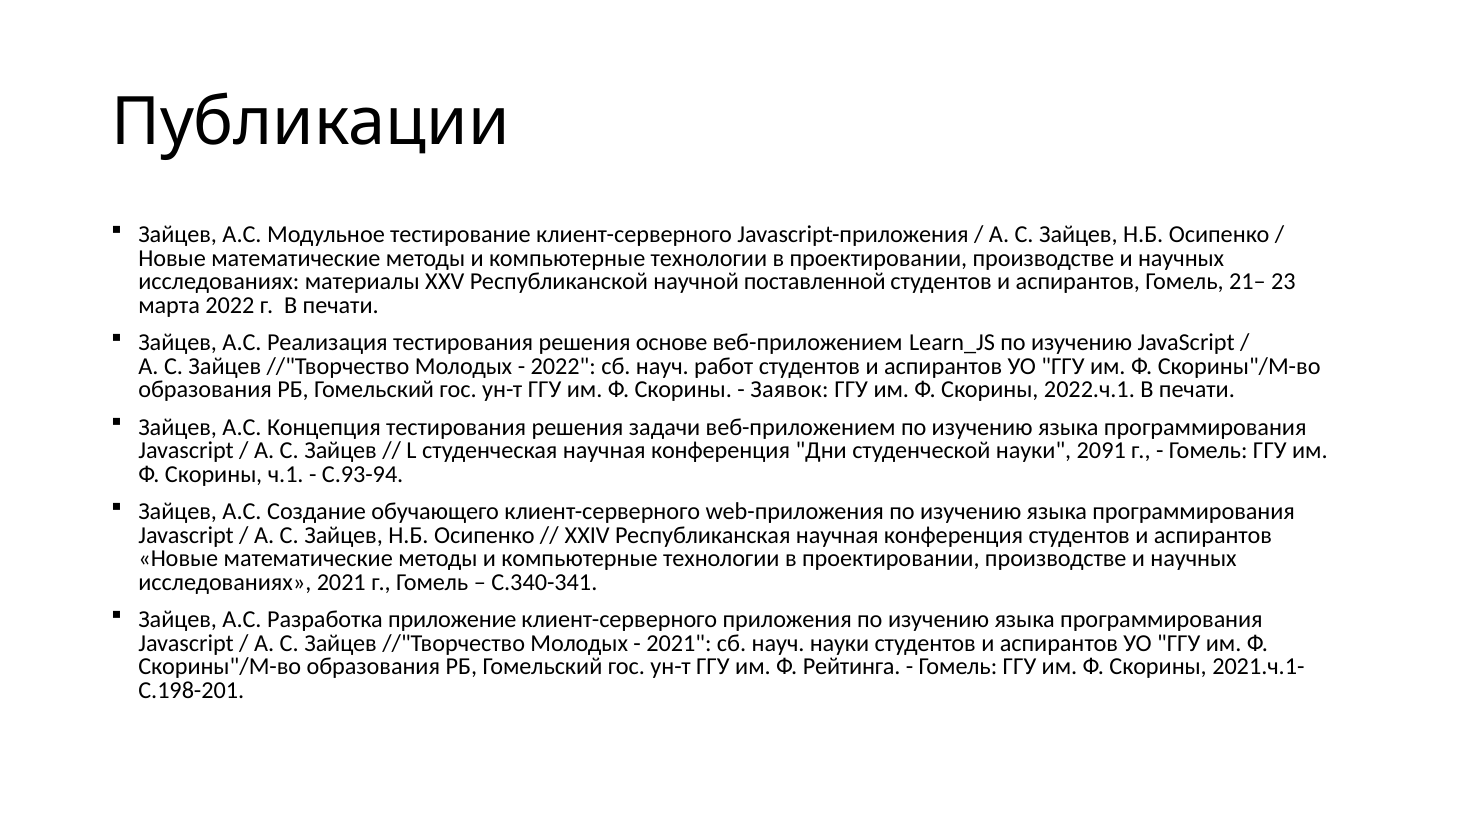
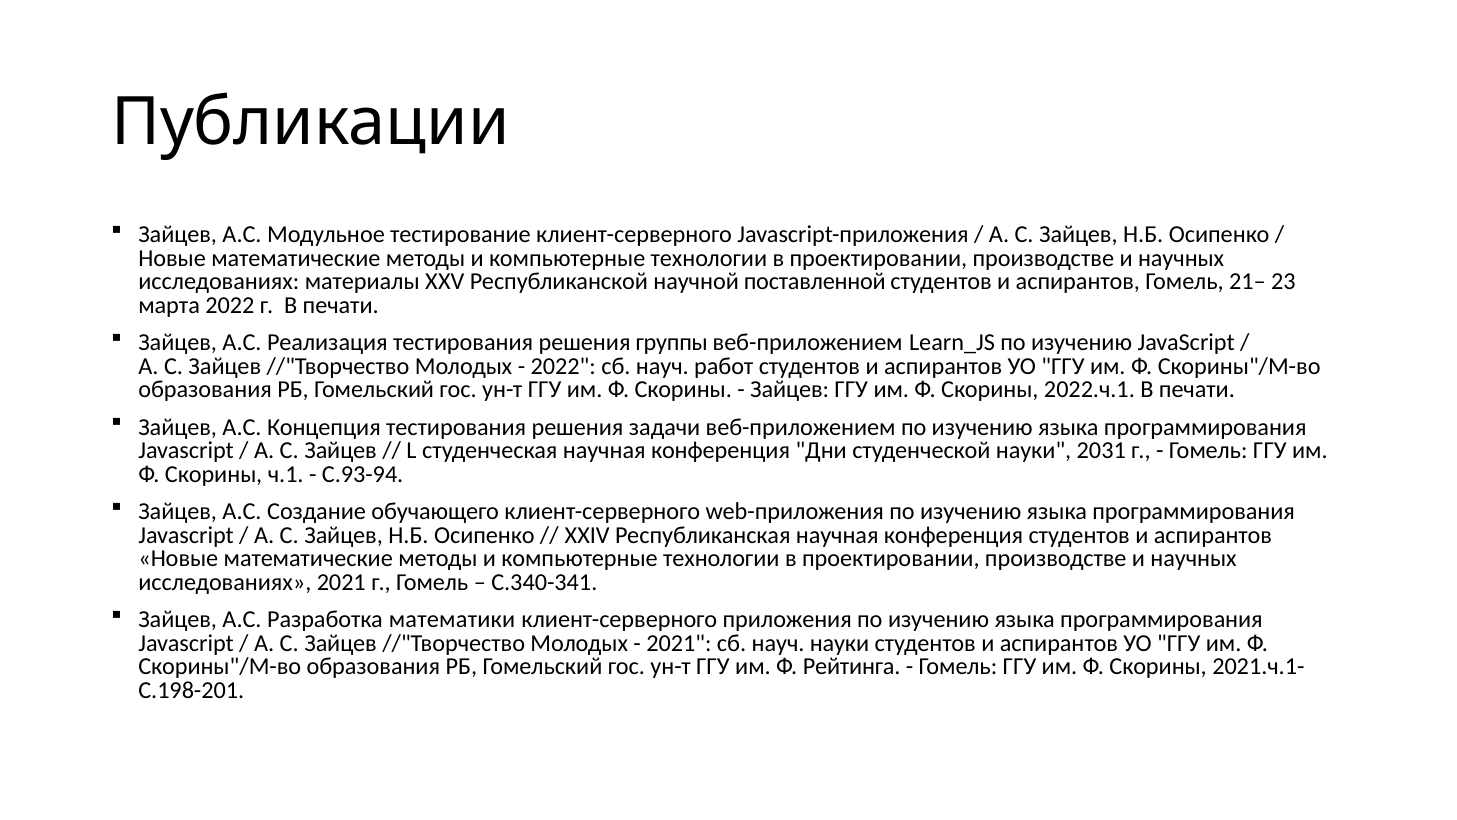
основе: основе -> группы
Заявок at (789, 390): Заявок -> Зайцев
2091: 2091 -> 2031
приложение: приложение -> математики
